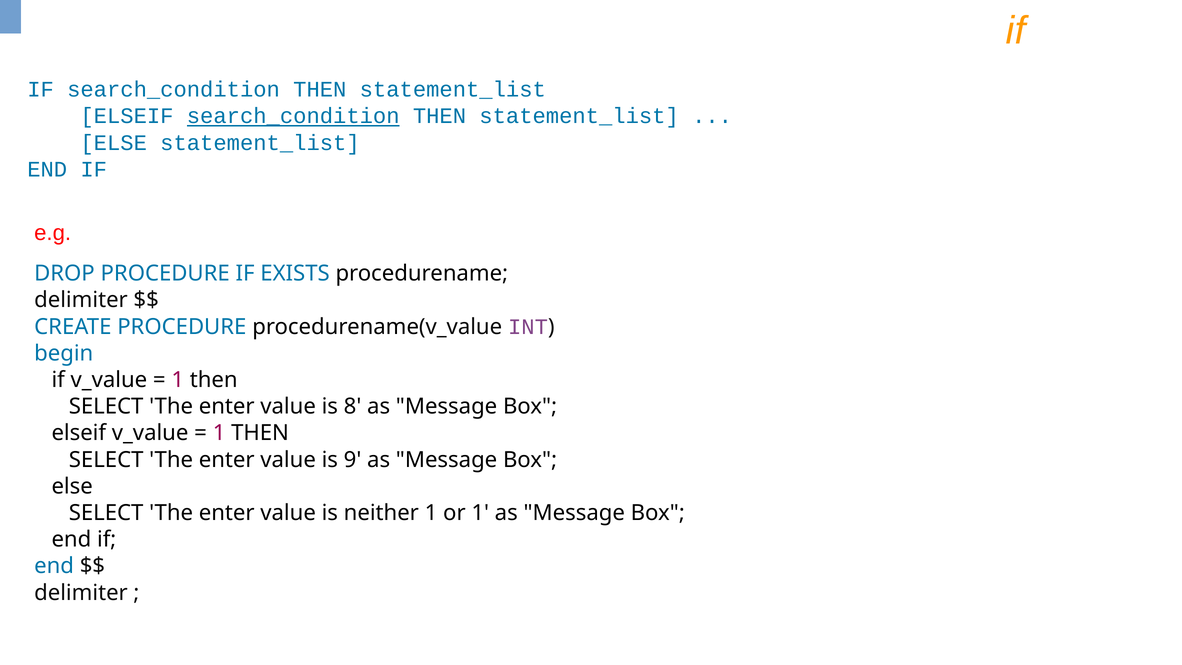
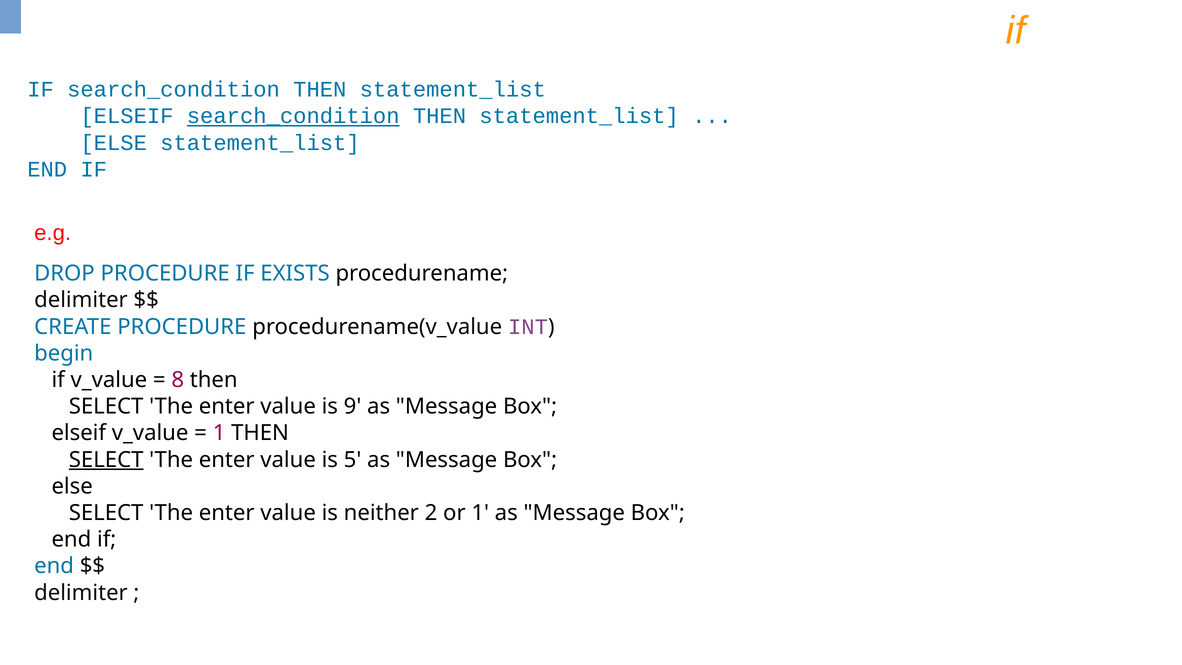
1 at (178, 380): 1 -> 8
8: 8 -> 9
SELECT at (106, 460) underline: none -> present
9: 9 -> 5
neither 1: 1 -> 2
